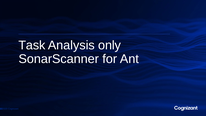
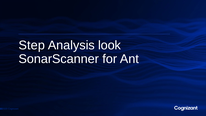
Task: Task -> Step
only: only -> look
